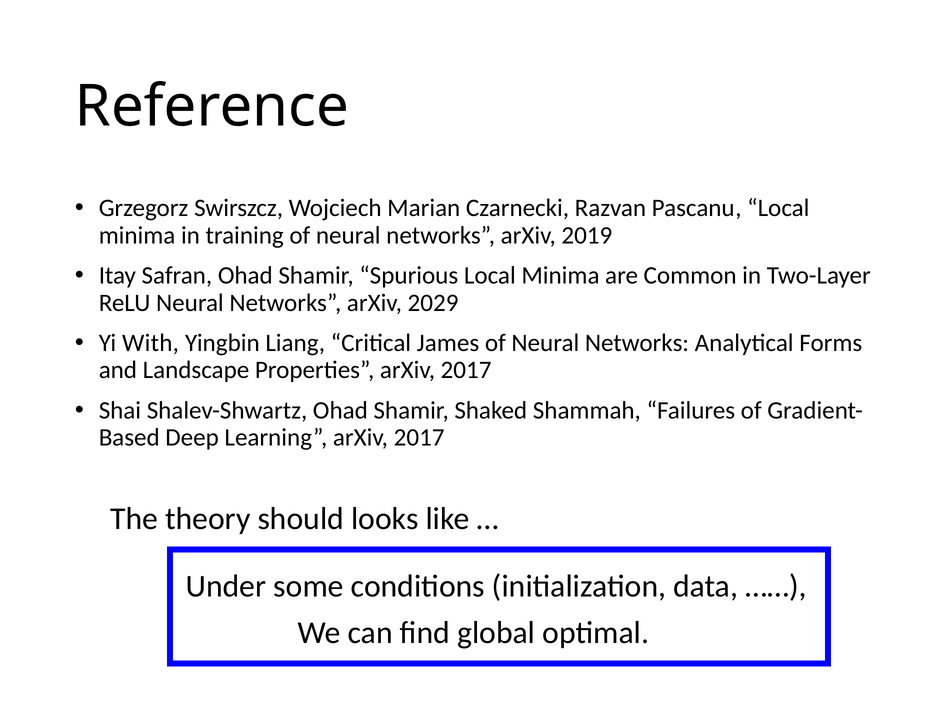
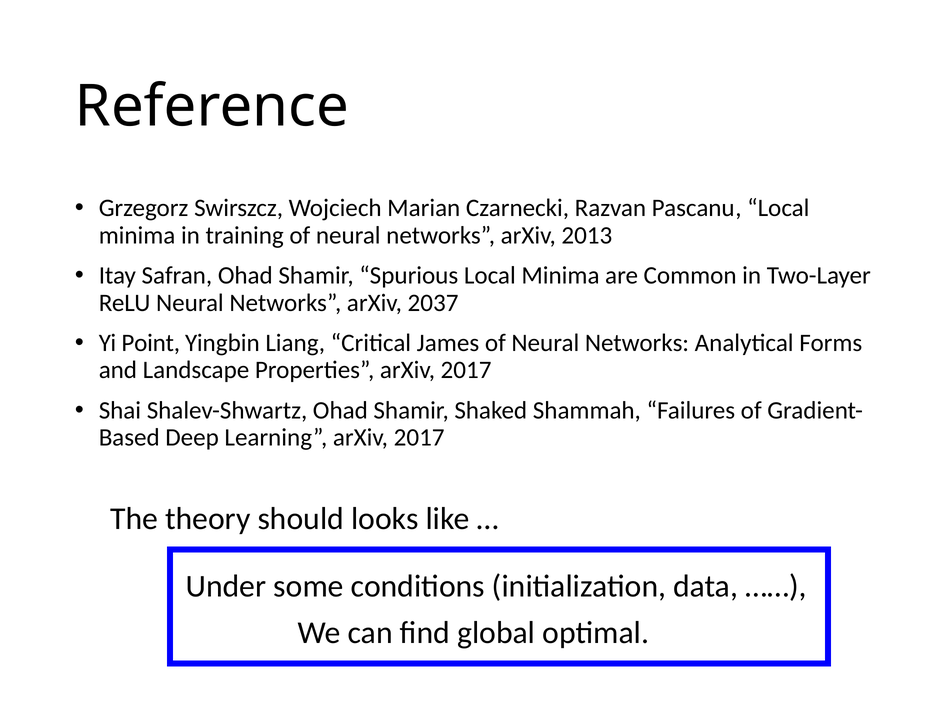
2019: 2019 -> 2013
2029: 2029 -> 2037
With: With -> Point
